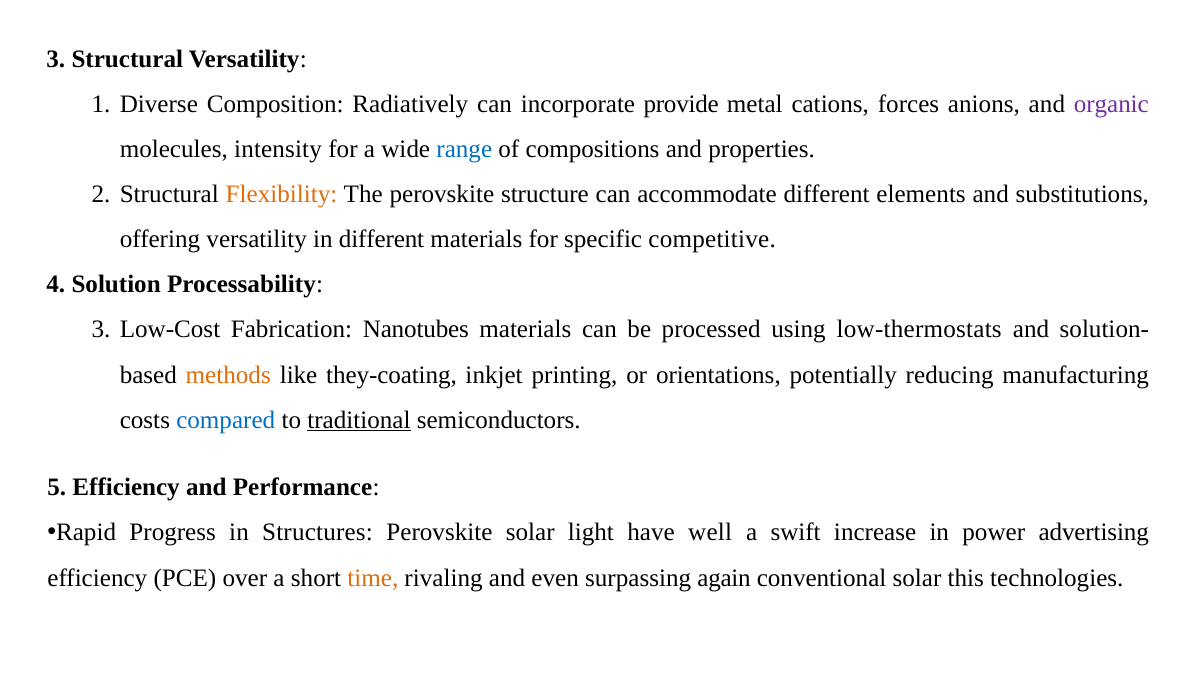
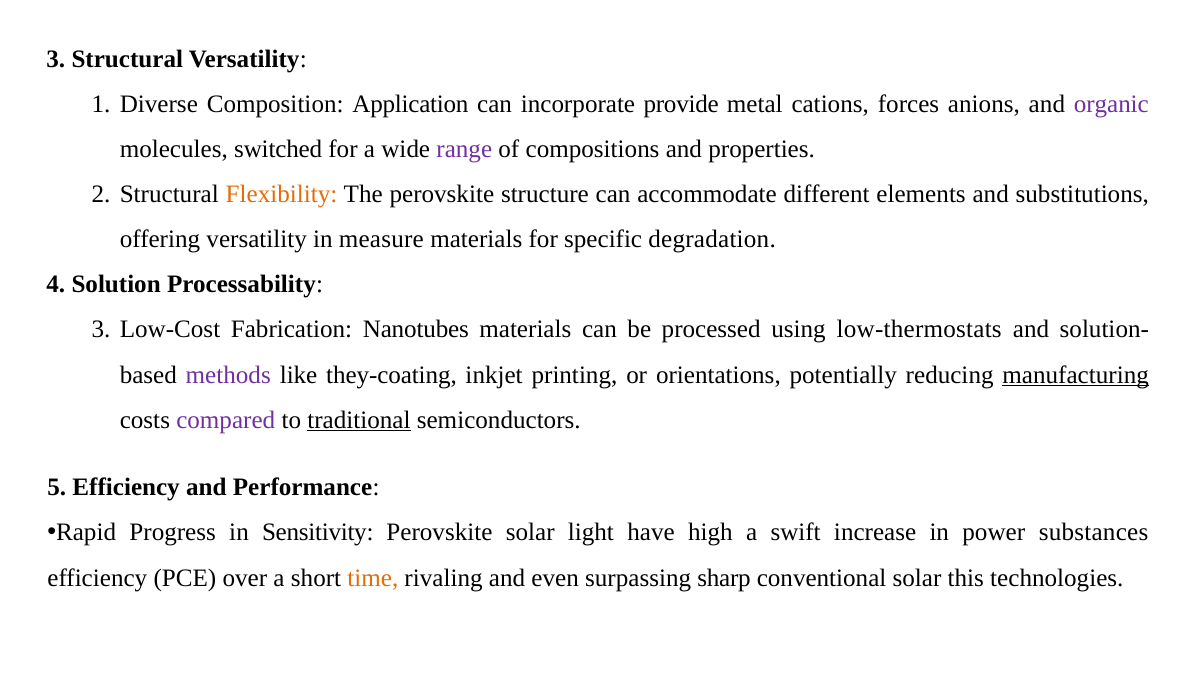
Radiatively: Radiatively -> Application
intensity: intensity -> switched
range colour: blue -> purple
in different: different -> measure
competitive: competitive -> degradation
methods colour: orange -> purple
manufacturing underline: none -> present
compared colour: blue -> purple
Structures: Structures -> Sensitivity
well: well -> high
advertising: advertising -> substances
again: again -> sharp
